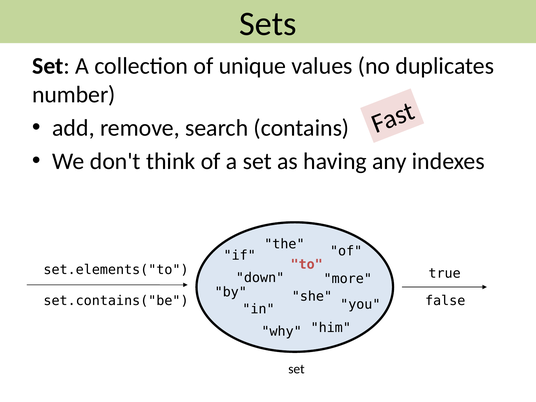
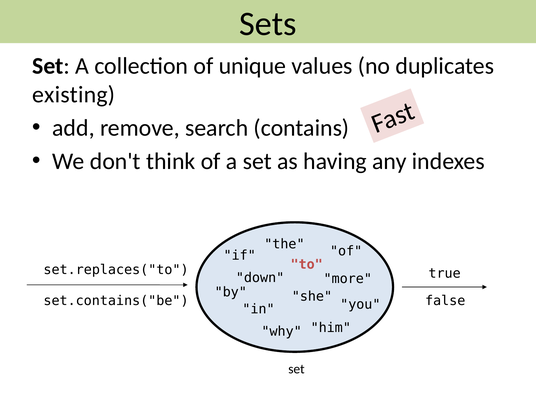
number: number -> existing
set.elements("to: set.elements("to -> set.replaces("to
